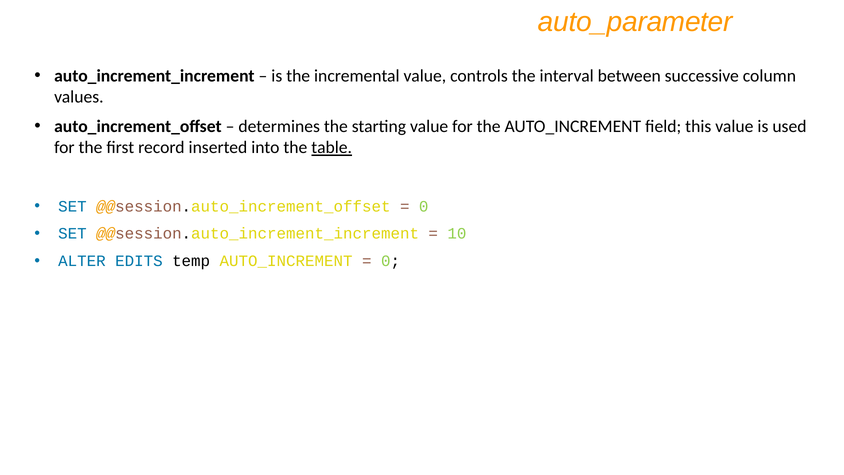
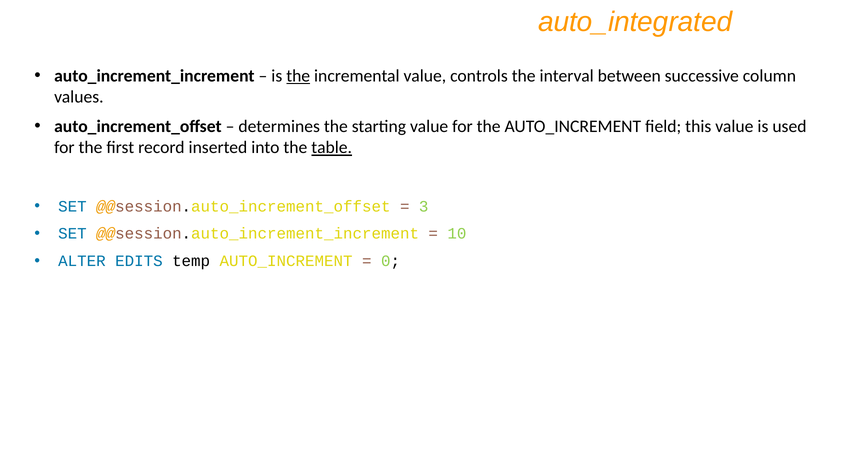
auto_parameter: auto_parameter -> auto_integrated
the at (298, 76) underline: none -> present
0 at (424, 206): 0 -> 3
